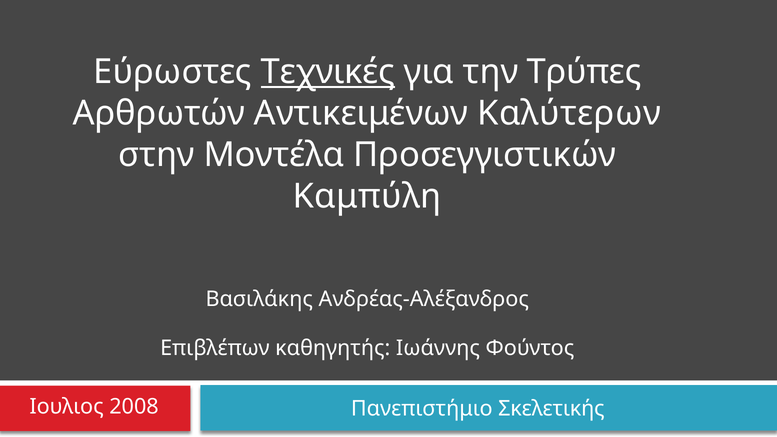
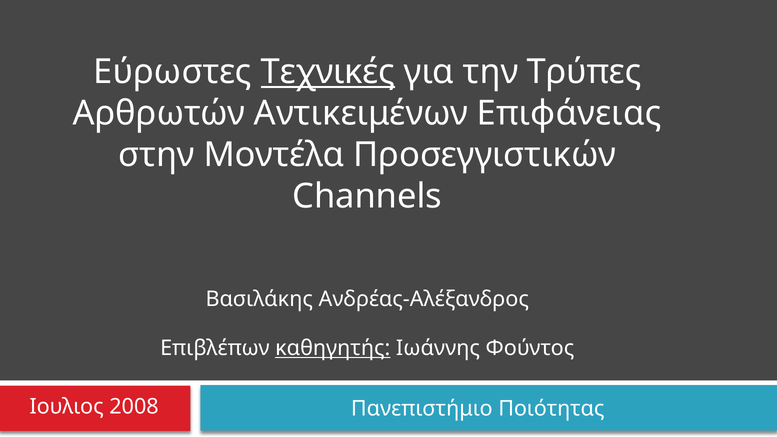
Καλύτερων: Καλύτερων -> Επιφάνειας
Καμπύλη: Καμπύλη -> Channels
καθηγητής underline: none -> present
Σκελετικής: Σκελετικής -> Ποιότητας
